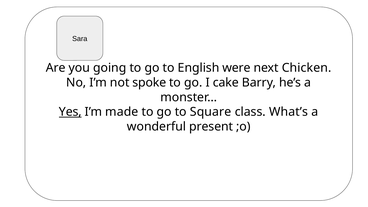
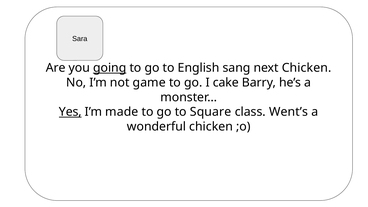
going underline: none -> present
were: were -> sang
spoke: spoke -> game
What’s: What’s -> Went’s
wonderful present: present -> chicken
